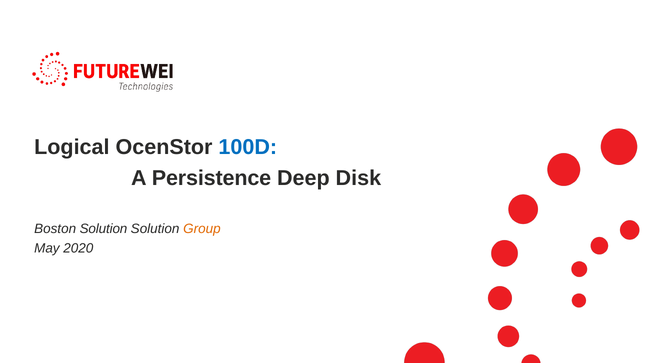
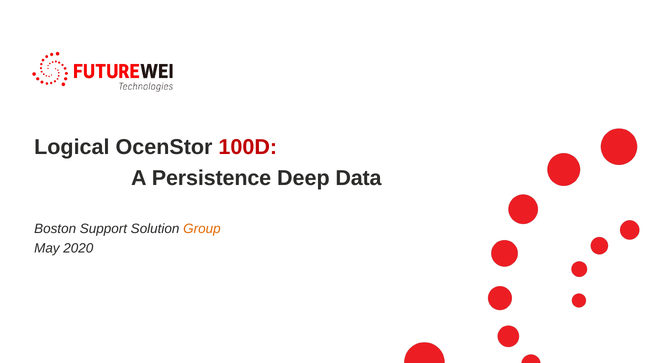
100D colour: blue -> red
Disk: Disk -> Data
Boston Solution: Solution -> Support
